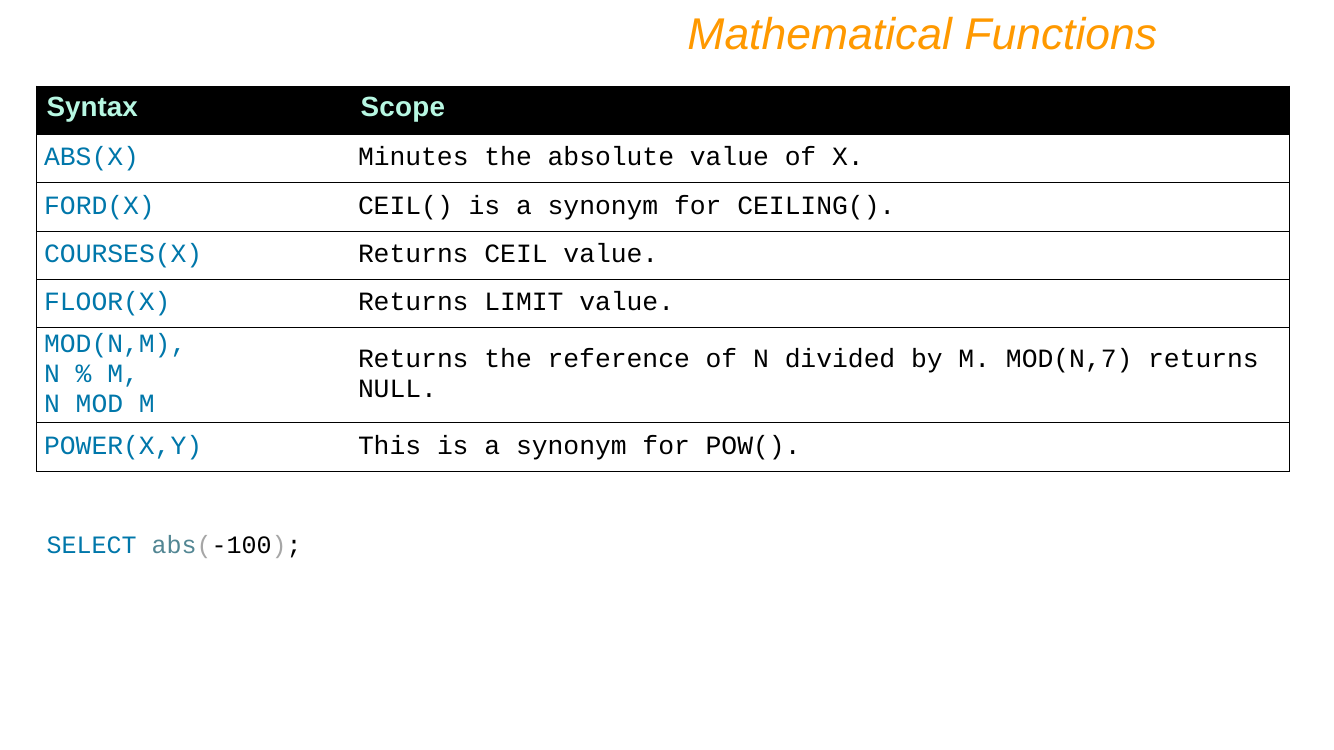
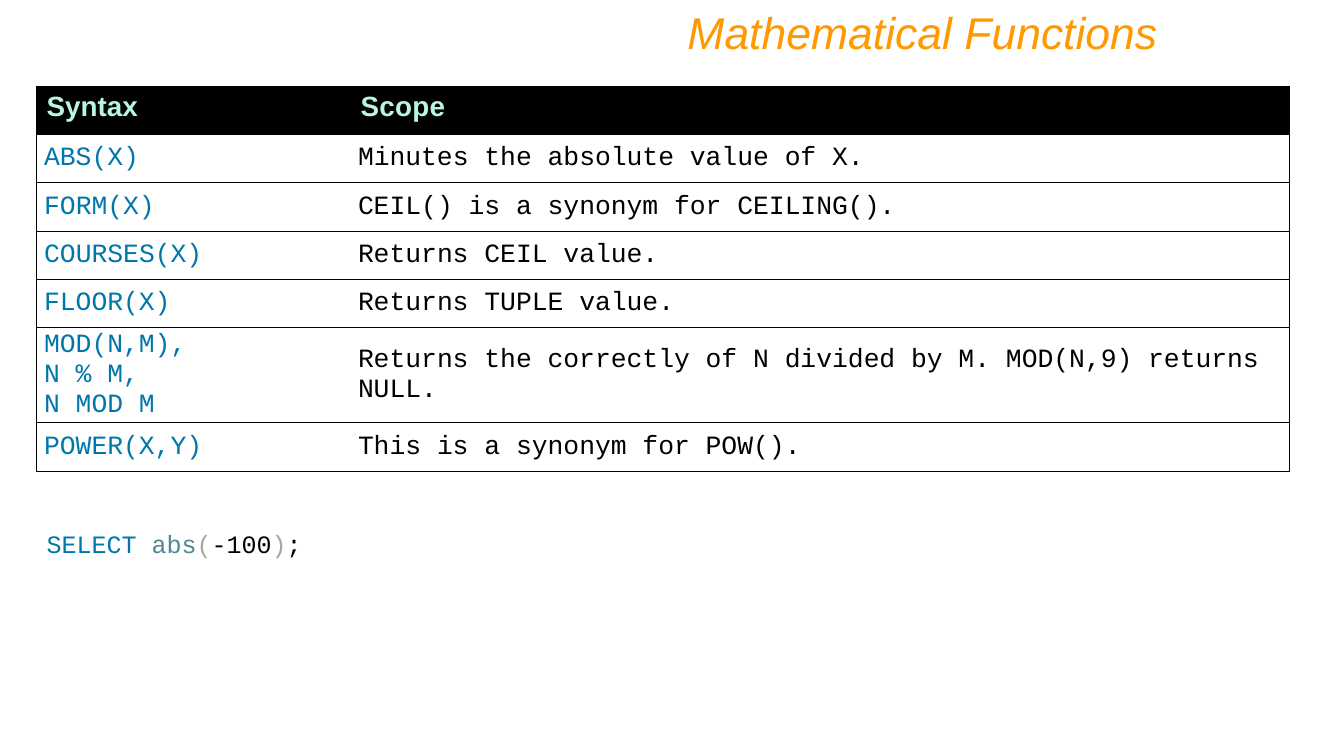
FORD(X: FORD(X -> FORM(X
LIMIT: LIMIT -> TUPLE
reference: reference -> correctly
MOD(N,7: MOD(N,7 -> MOD(N,9
